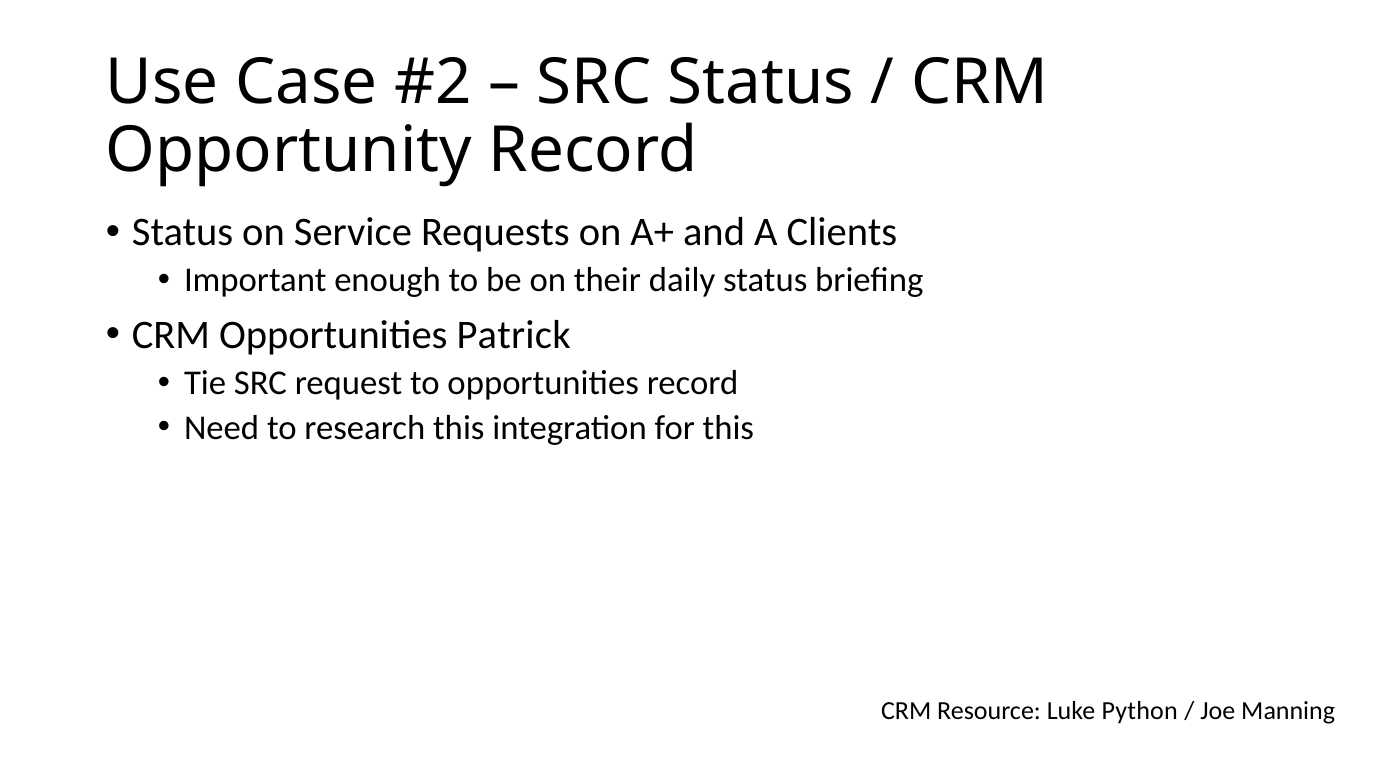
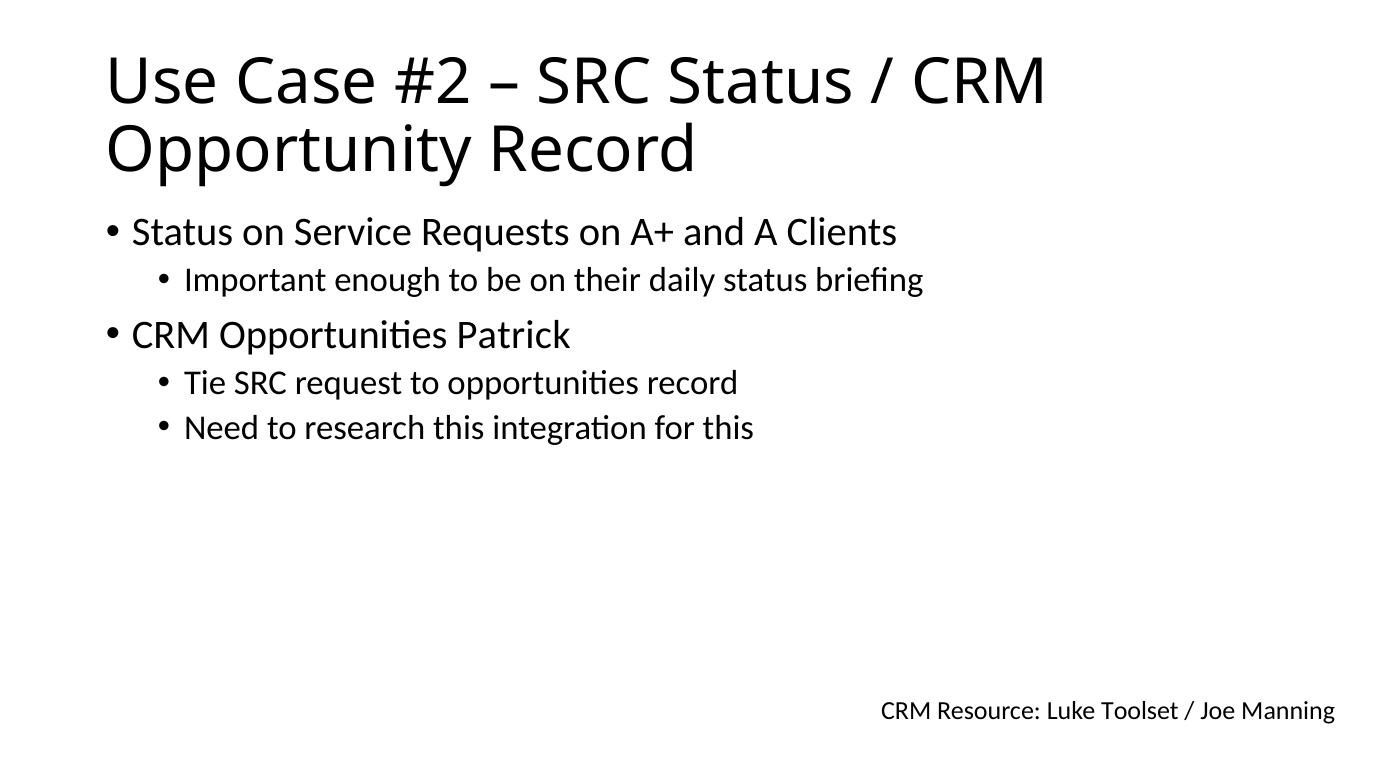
Python: Python -> Toolset
